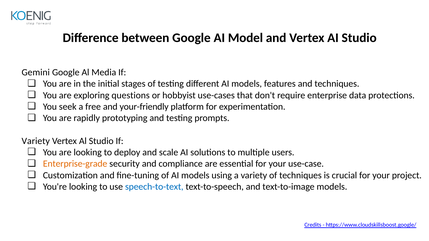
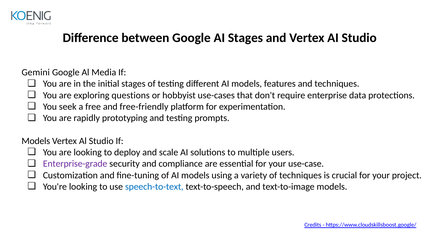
AI Model: Model -> Stages
your-friendly: your-friendly -> free-friendly
Variety at (36, 141): Variety -> Models
Enterprise-grade colour: orange -> purple
